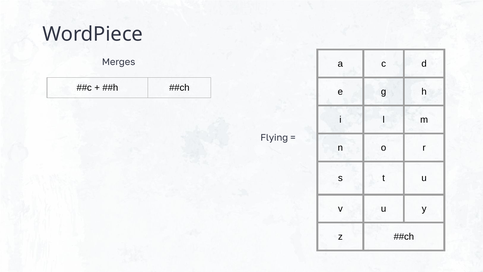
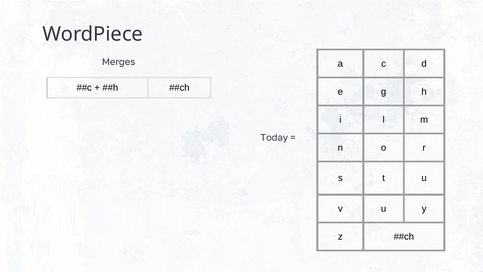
Flying: Flying -> Today
